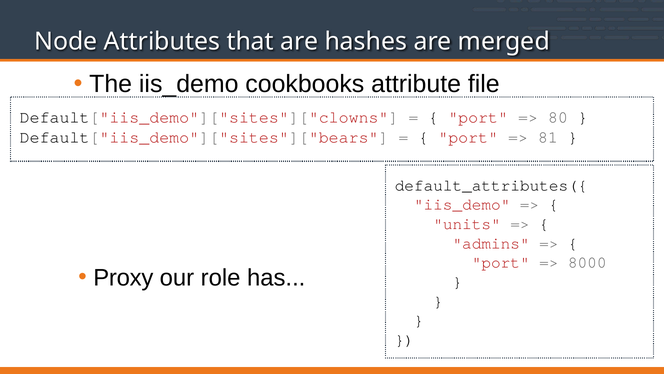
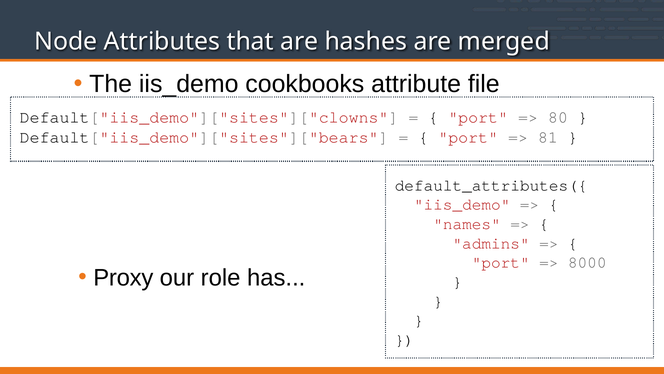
units: units -> names
